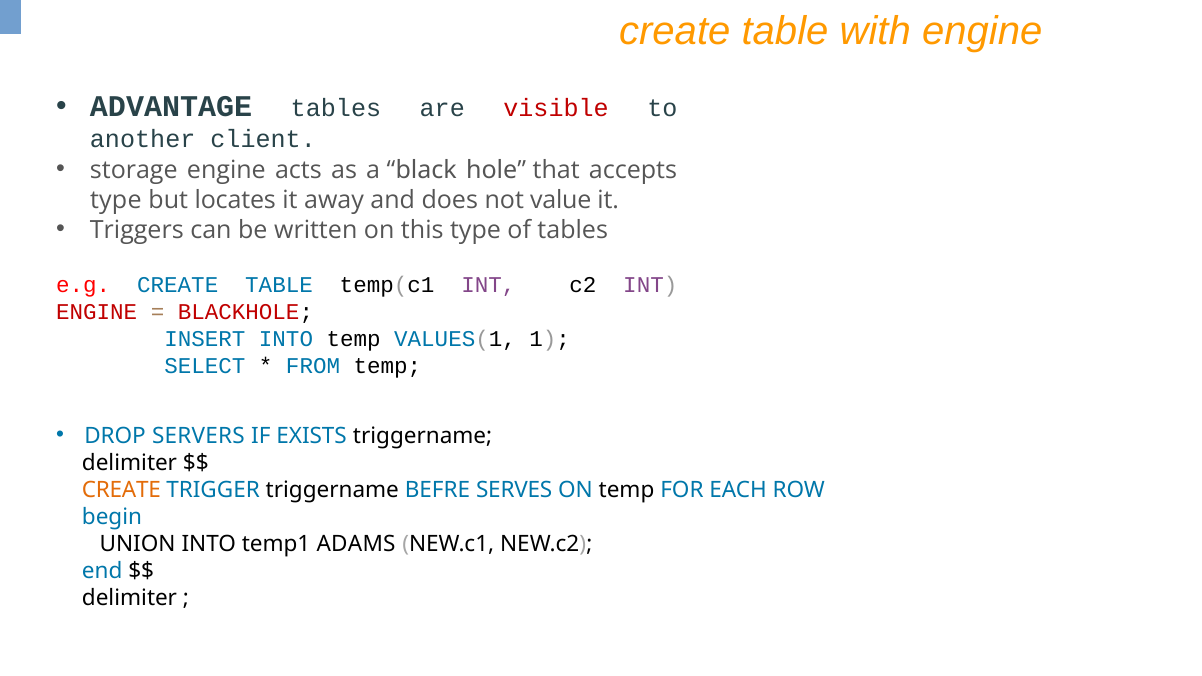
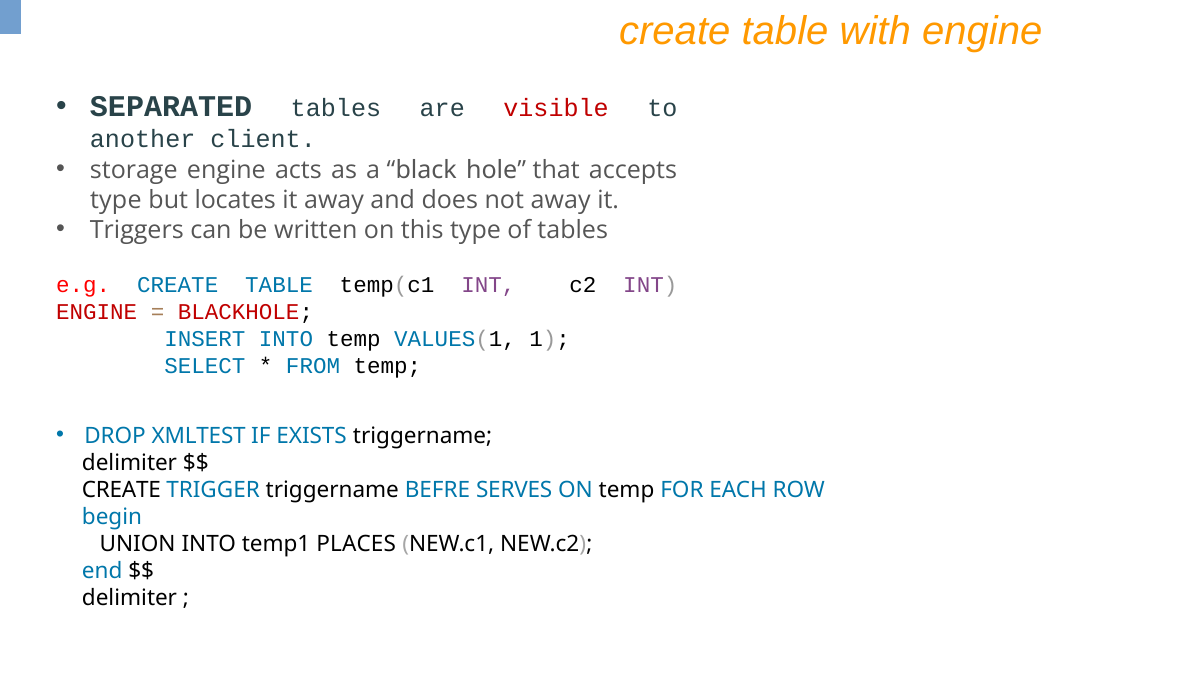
ADVANTAGE: ADVANTAGE -> SEPARATED
not value: value -> away
SERVERS: SERVERS -> XMLTEST
CREATE at (121, 490) colour: orange -> black
ADAMS: ADAMS -> PLACES
